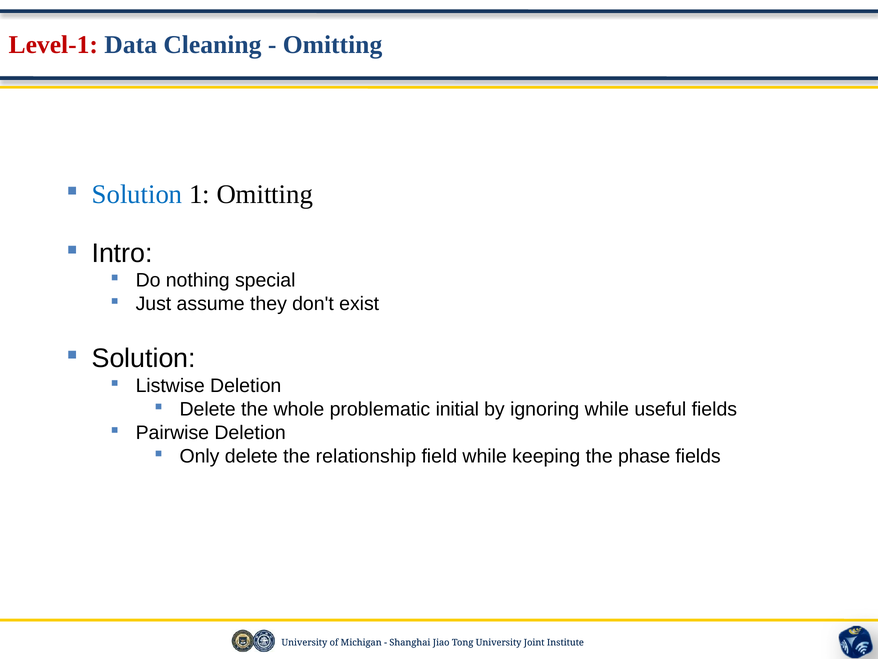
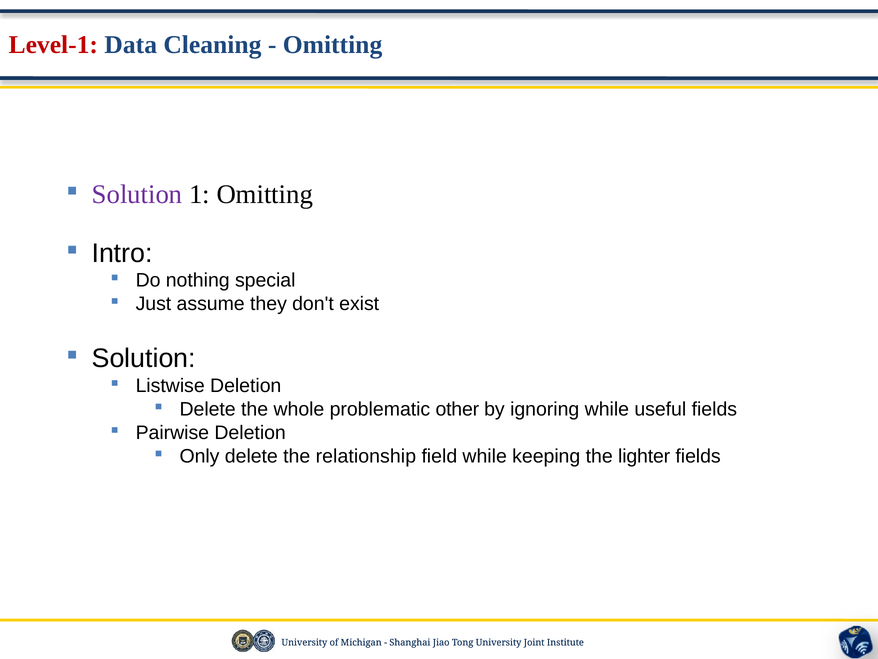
Solution at (137, 194) colour: blue -> purple
initial: initial -> other
phase: phase -> lighter
